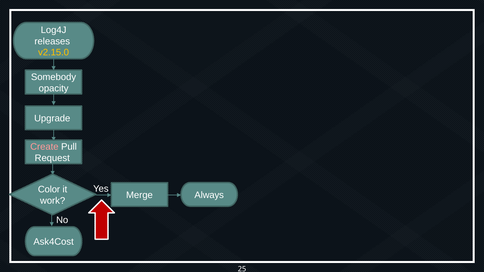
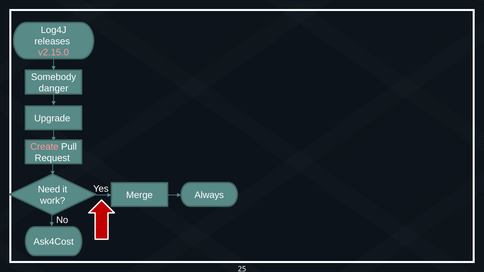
v2.15.0 colour: yellow -> pink
opacity: opacity -> danger
Color: Color -> Need
